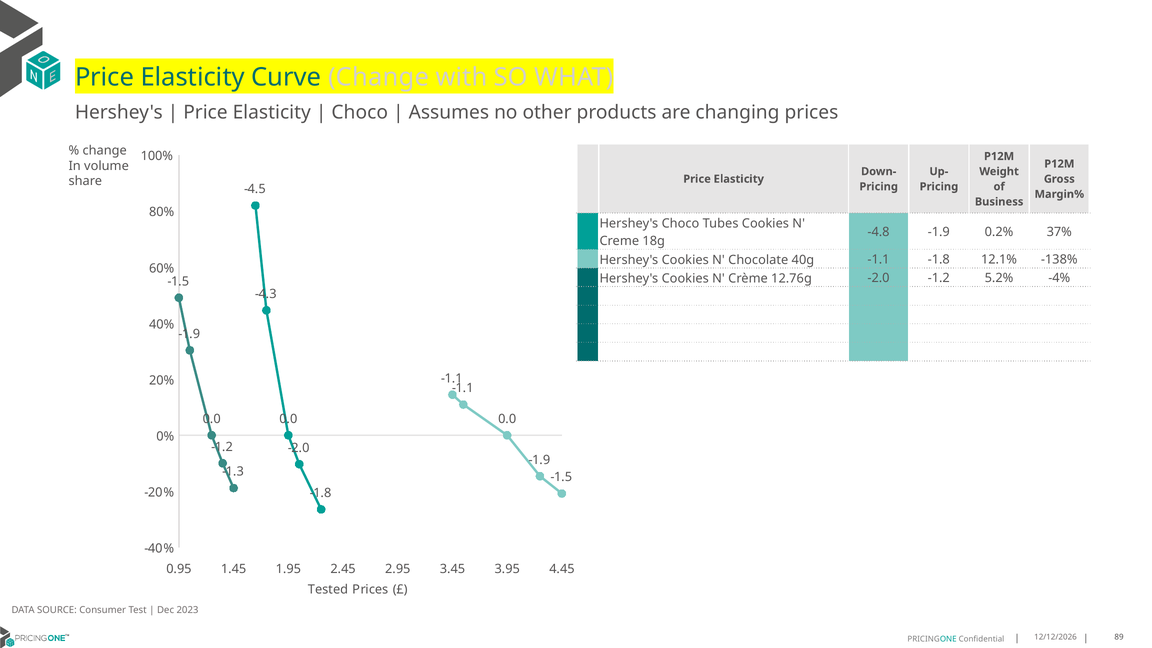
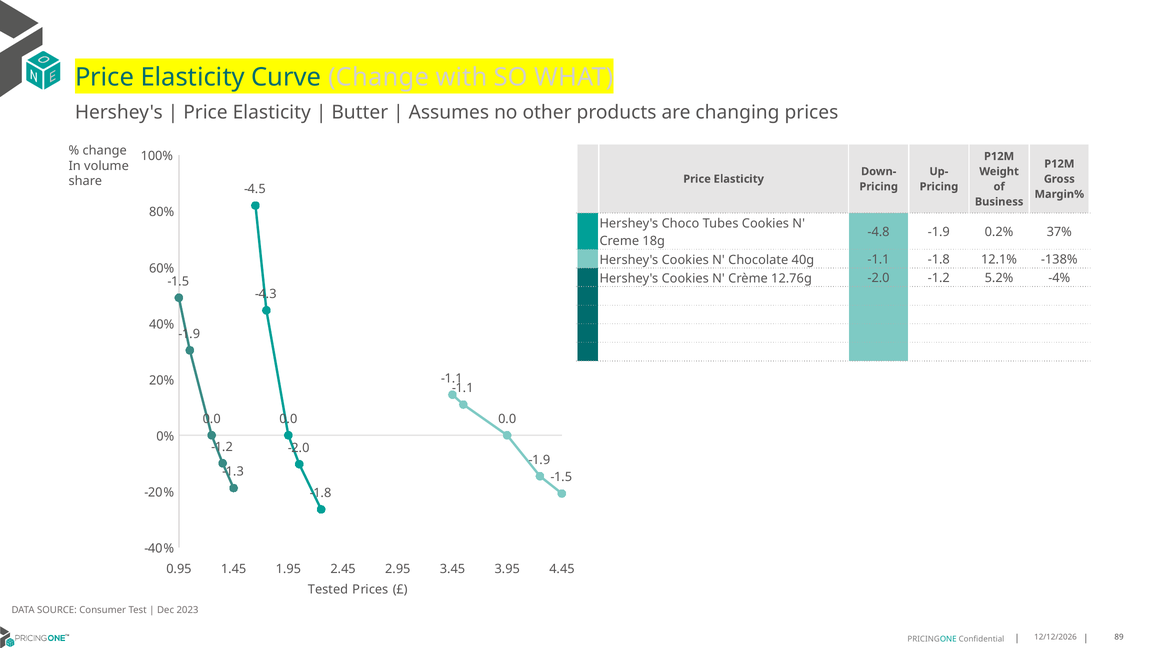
Choco at (360, 112): Choco -> Butter
